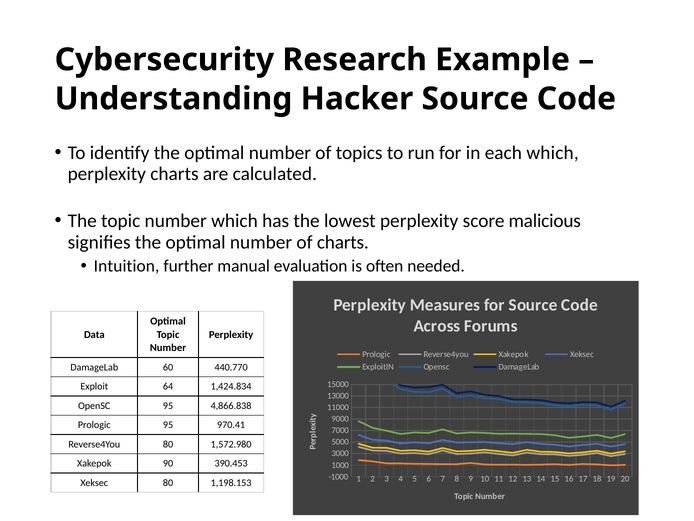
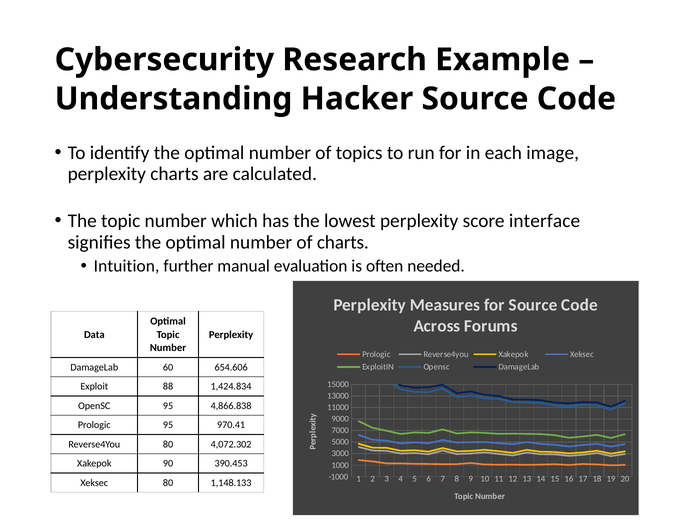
each which: which -> image
malicious: malicious -> interface
440.770: 440.770 -> 654.606
64: 64 -> 88
1,572.980: 1,572.980 -> 4,072.302
1,198.153: 1,198.153 -> 1,148.133
